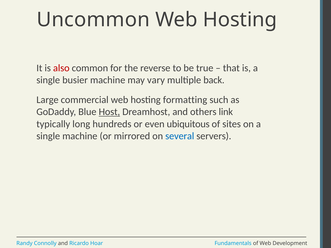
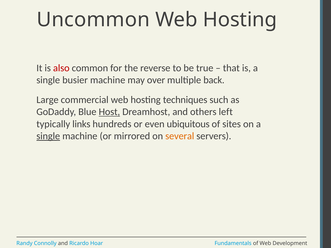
vary: vary -> over
formatting: formatting -> techniques
link: link -> left
long: long -> links
single at (48, 136) underline: none -> present
several colour: blue -> orange
